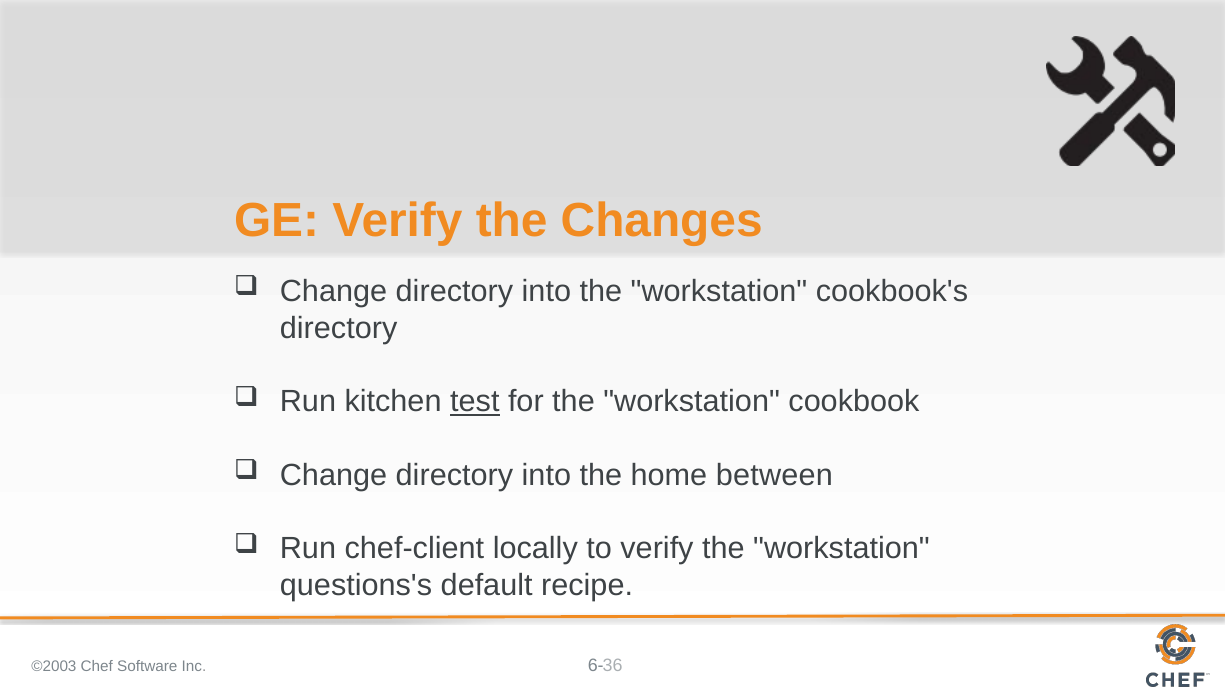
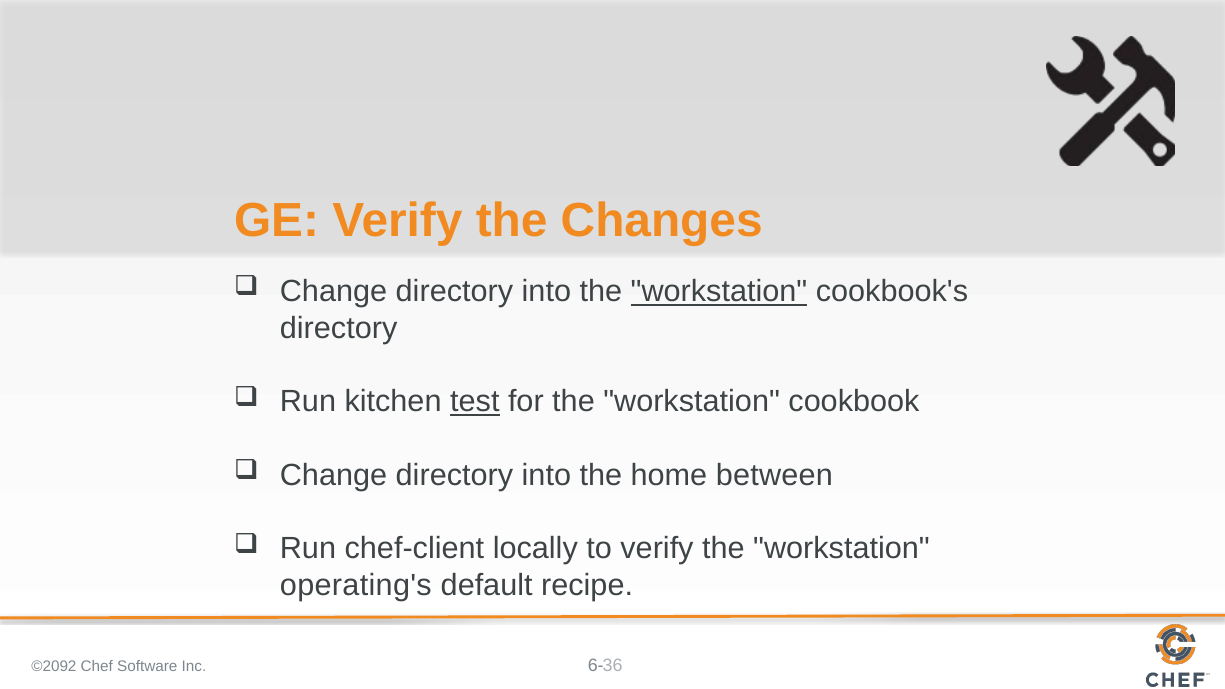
workstation at (719, 292) underline: none -> present
questions's: questions's -> operating's
©2003: ©2003 -> ©2092
